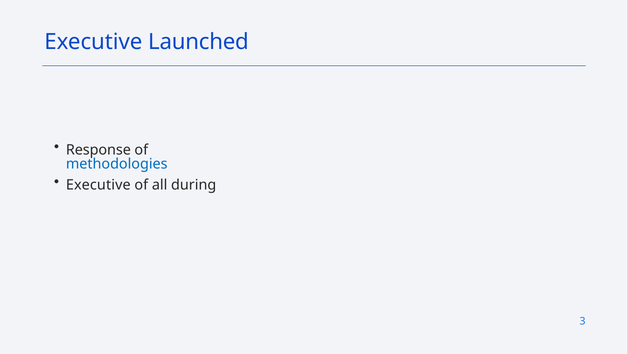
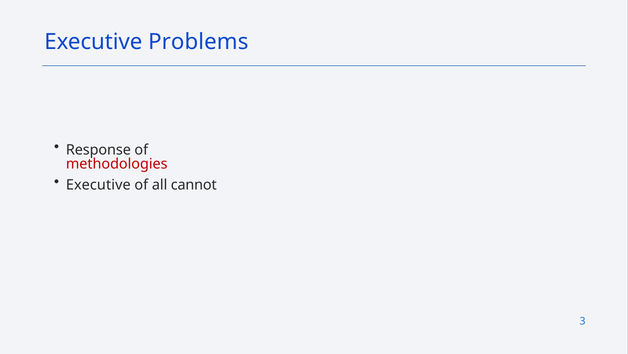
Launched: Launched -> Problems
methodologies colour: blue -> red
during: during -> cannot
